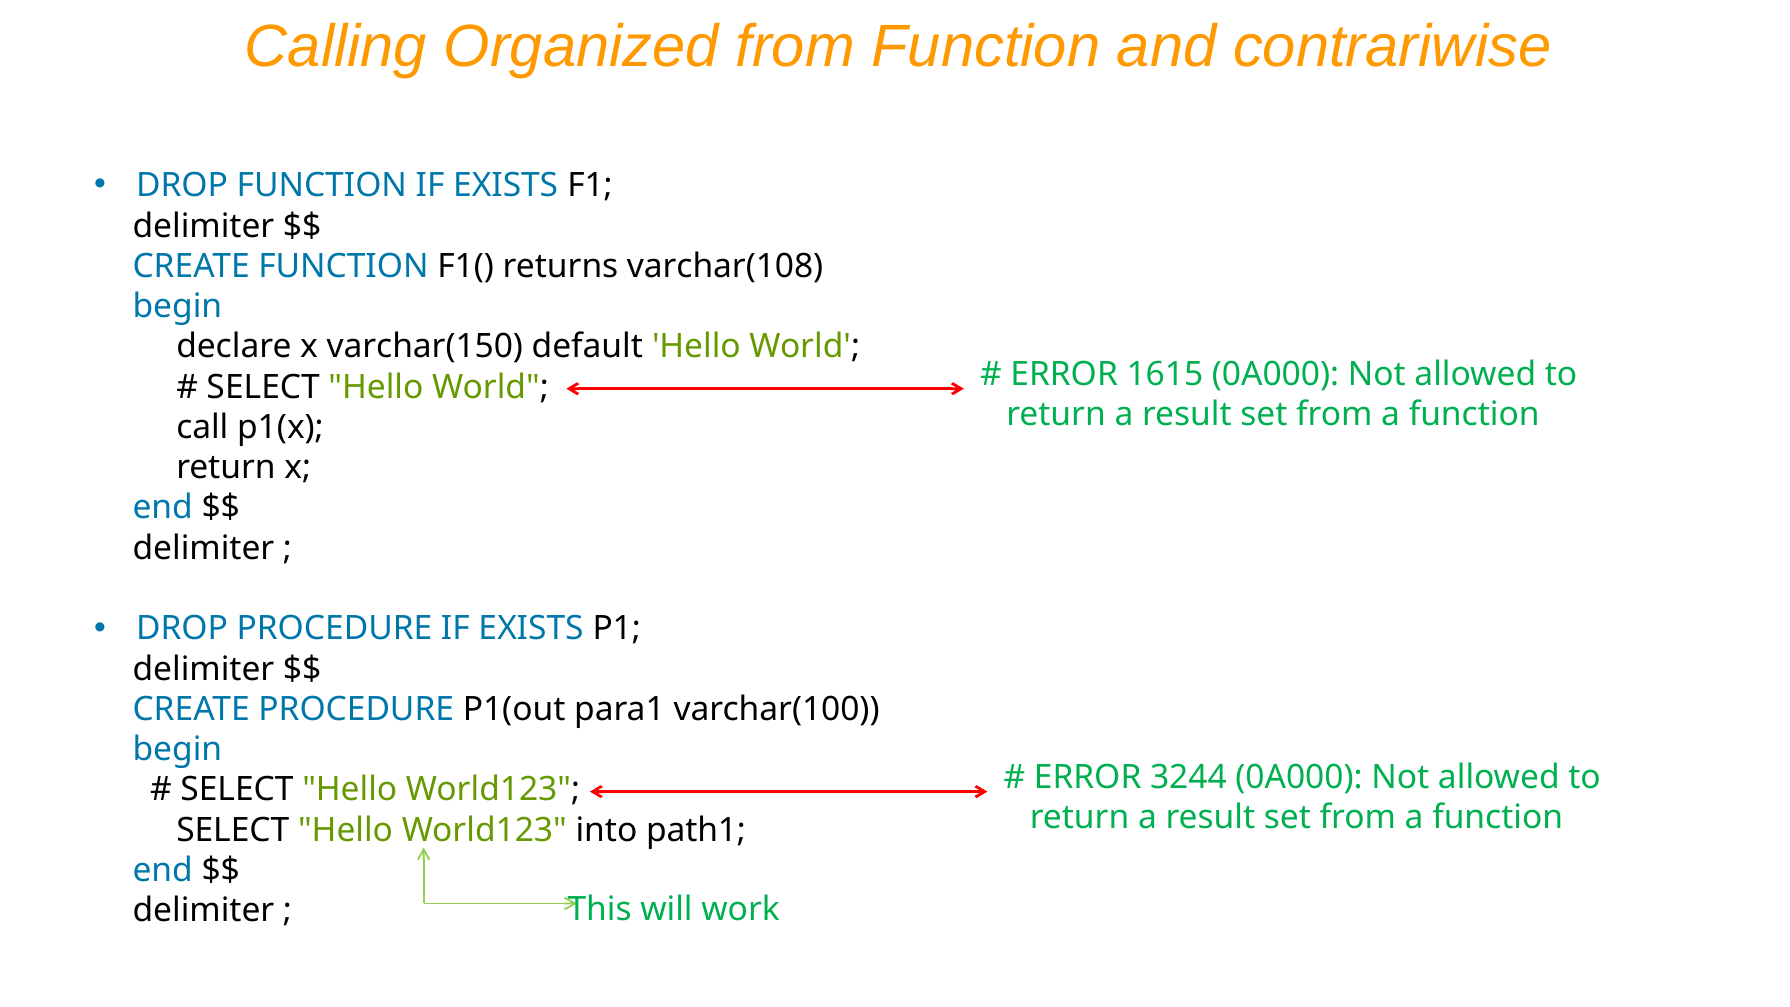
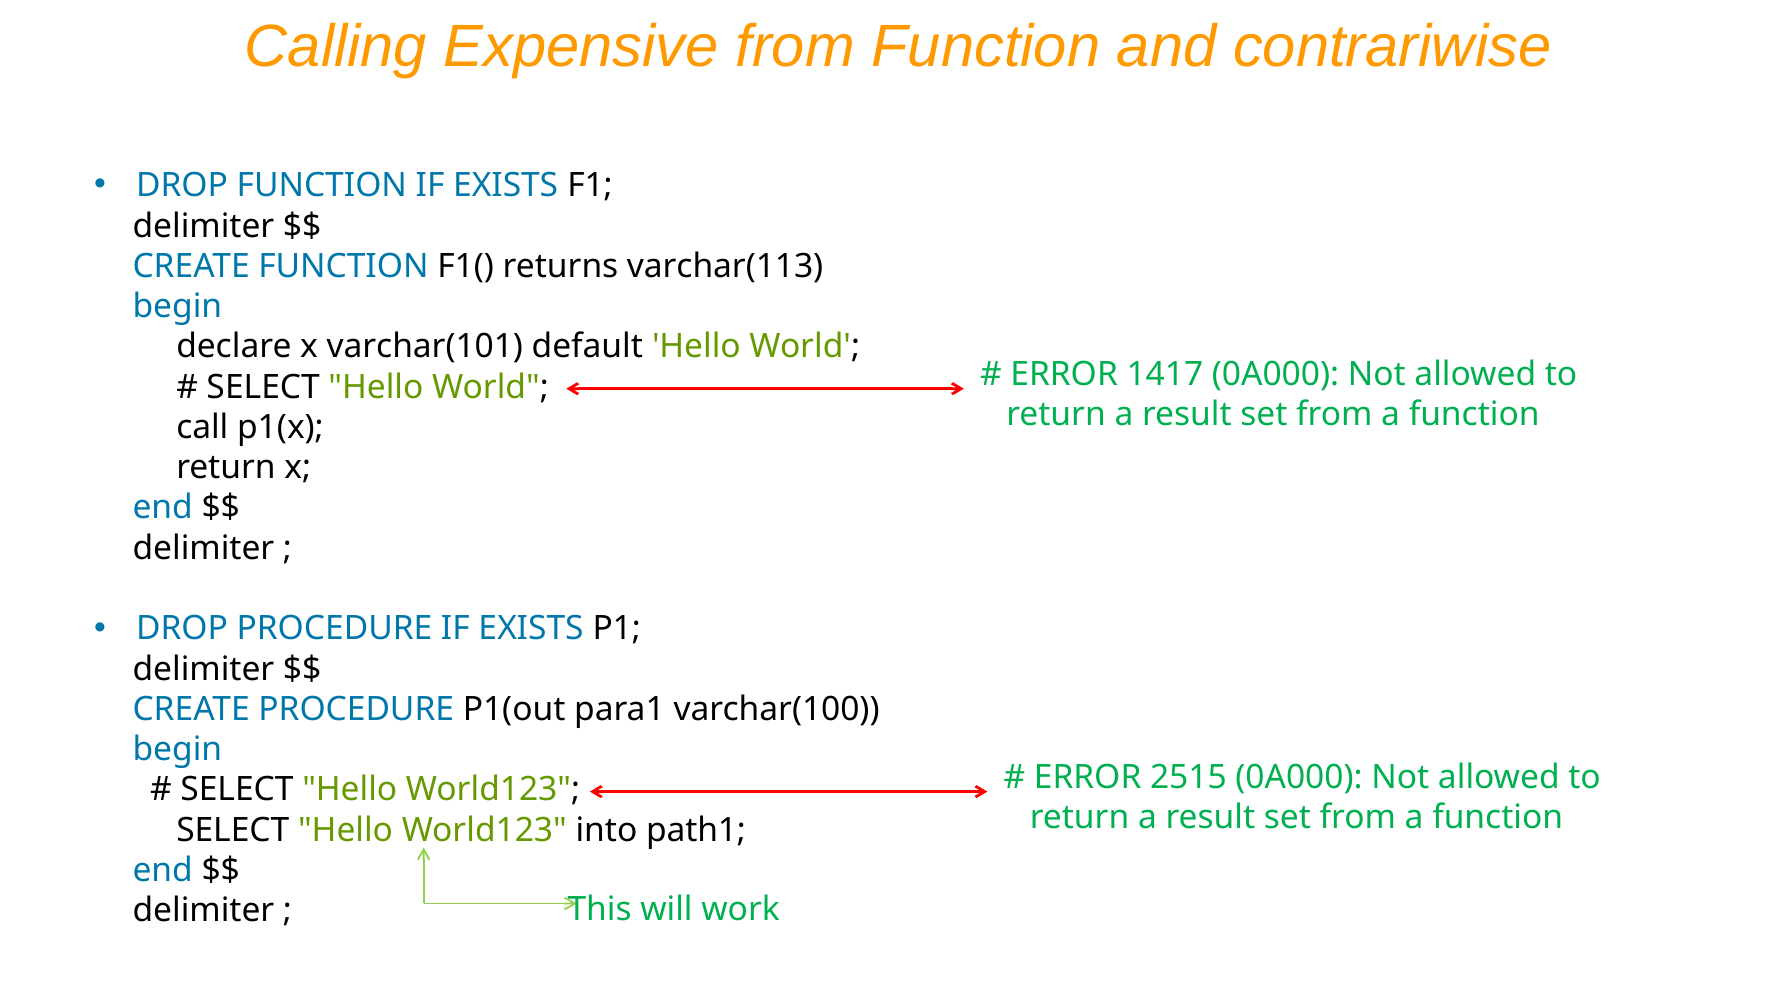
Organized: Organized -> Expensive
varchar(108: varchar(108 -> varchar(113
varchar(150: varchar(150 -> varchar(101
1615: 1615 -> 1417
3244: 3244 -> 2515
